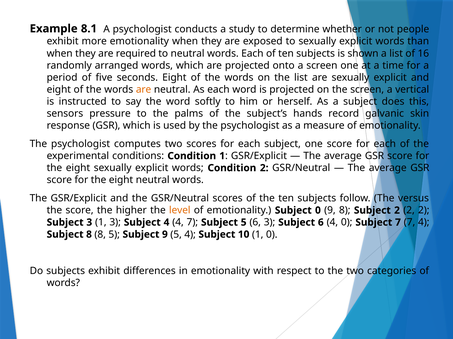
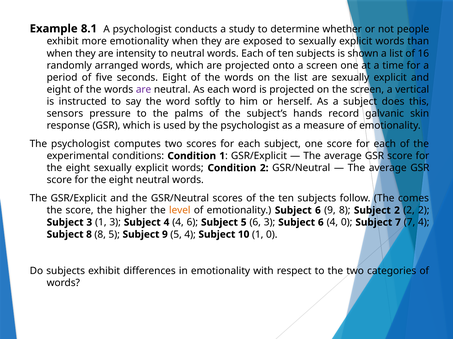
required: required -> intensity
are at (144, 90) colour: orange -> purple
versus: versus -> comes
emotionality Subject 0: 0 -> 6
4 7: 7 -> 6
